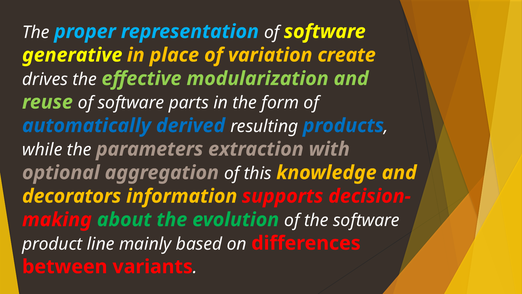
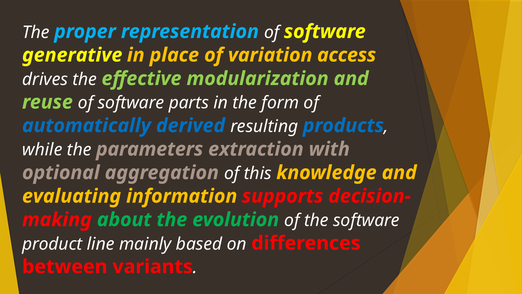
create: create -> access
decorators: decorators -> evaluating
